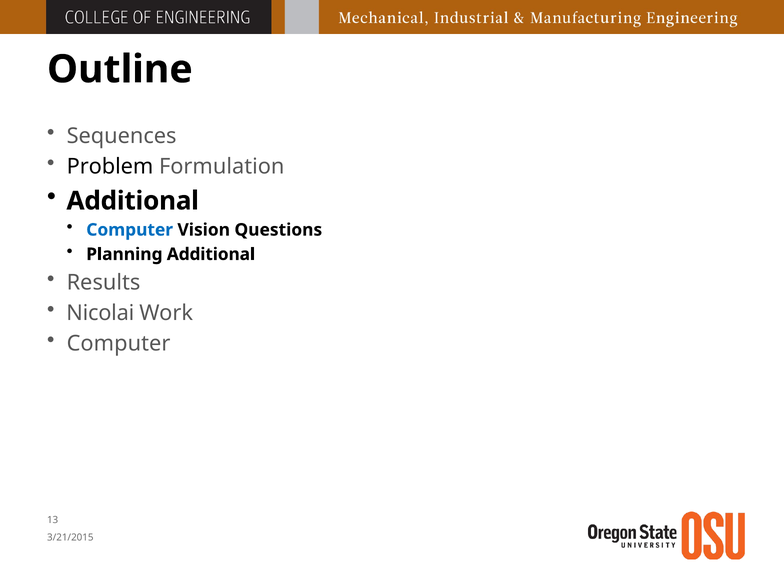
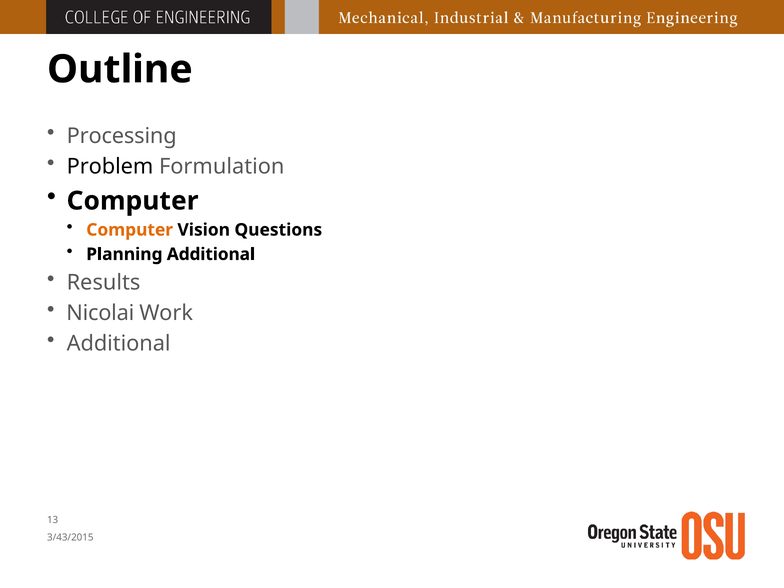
Sequences: Sequences -> Processing
Additional at (133, 201): Additional -> Computer
Computer at (130, 230) colour: blue -> orange
Computer at (119, 343): Computer -> Additional
3/21/2015: 3/21/2015 -> 3/43/2015
